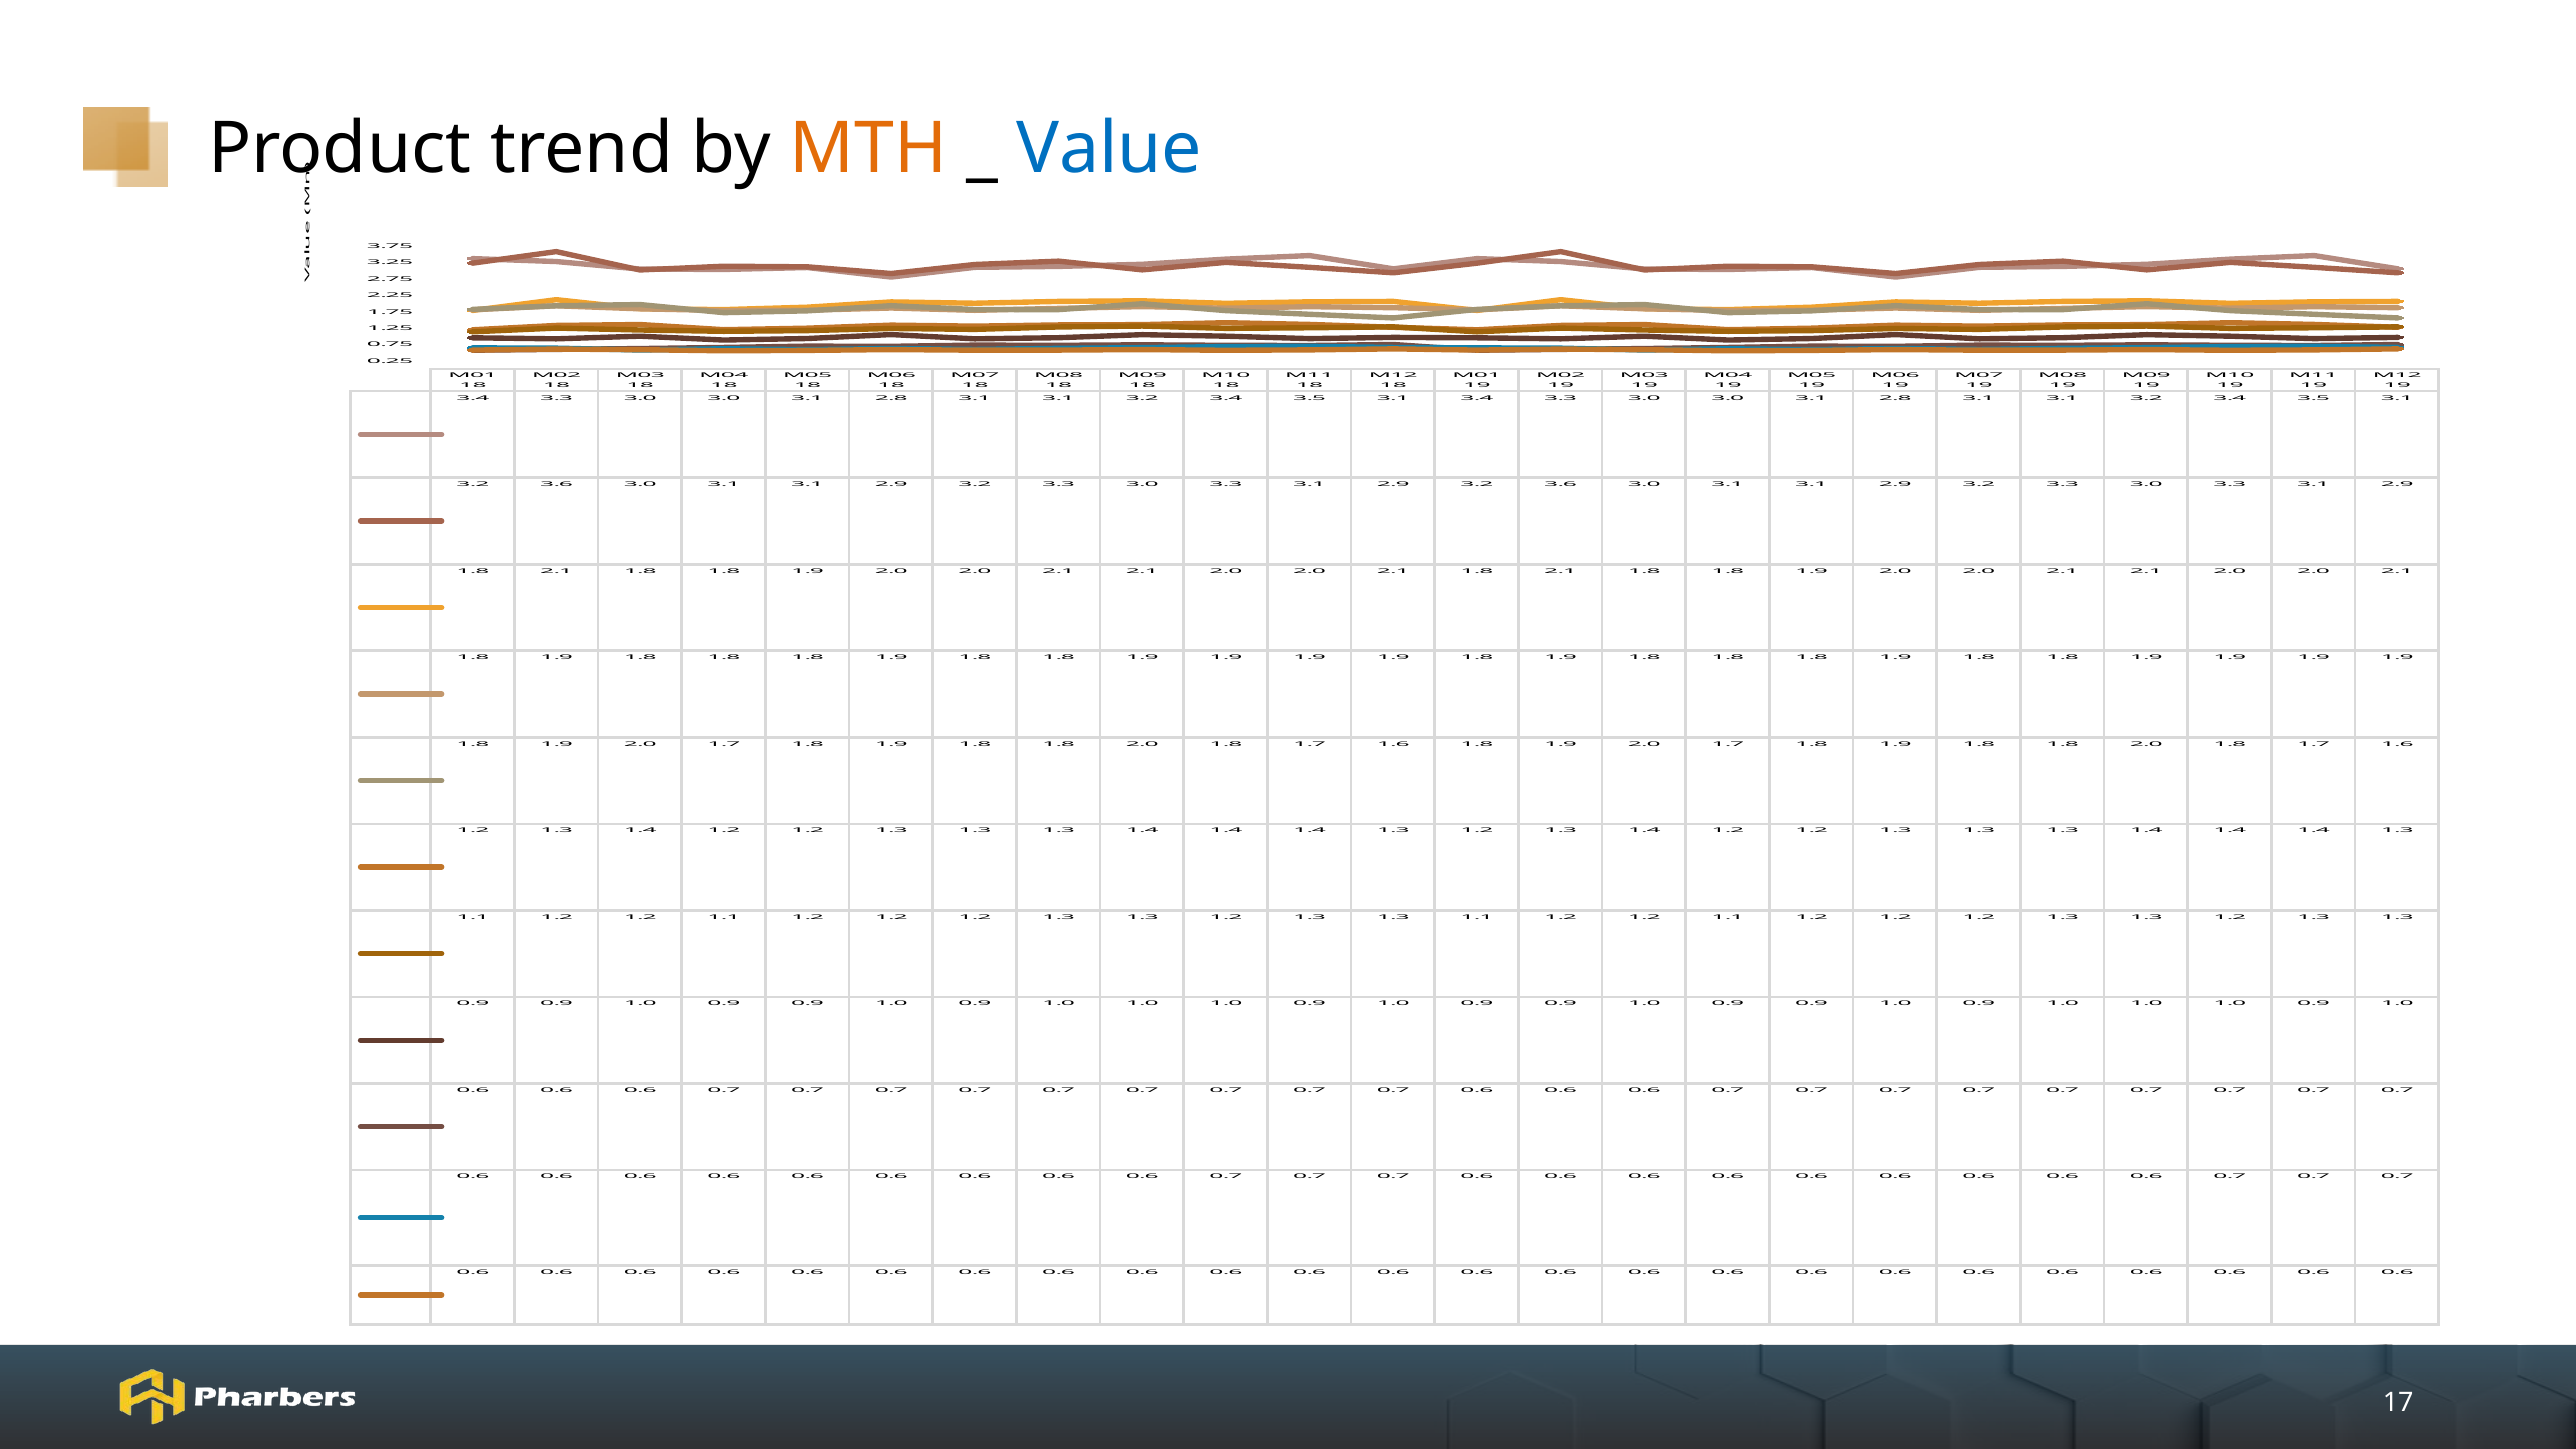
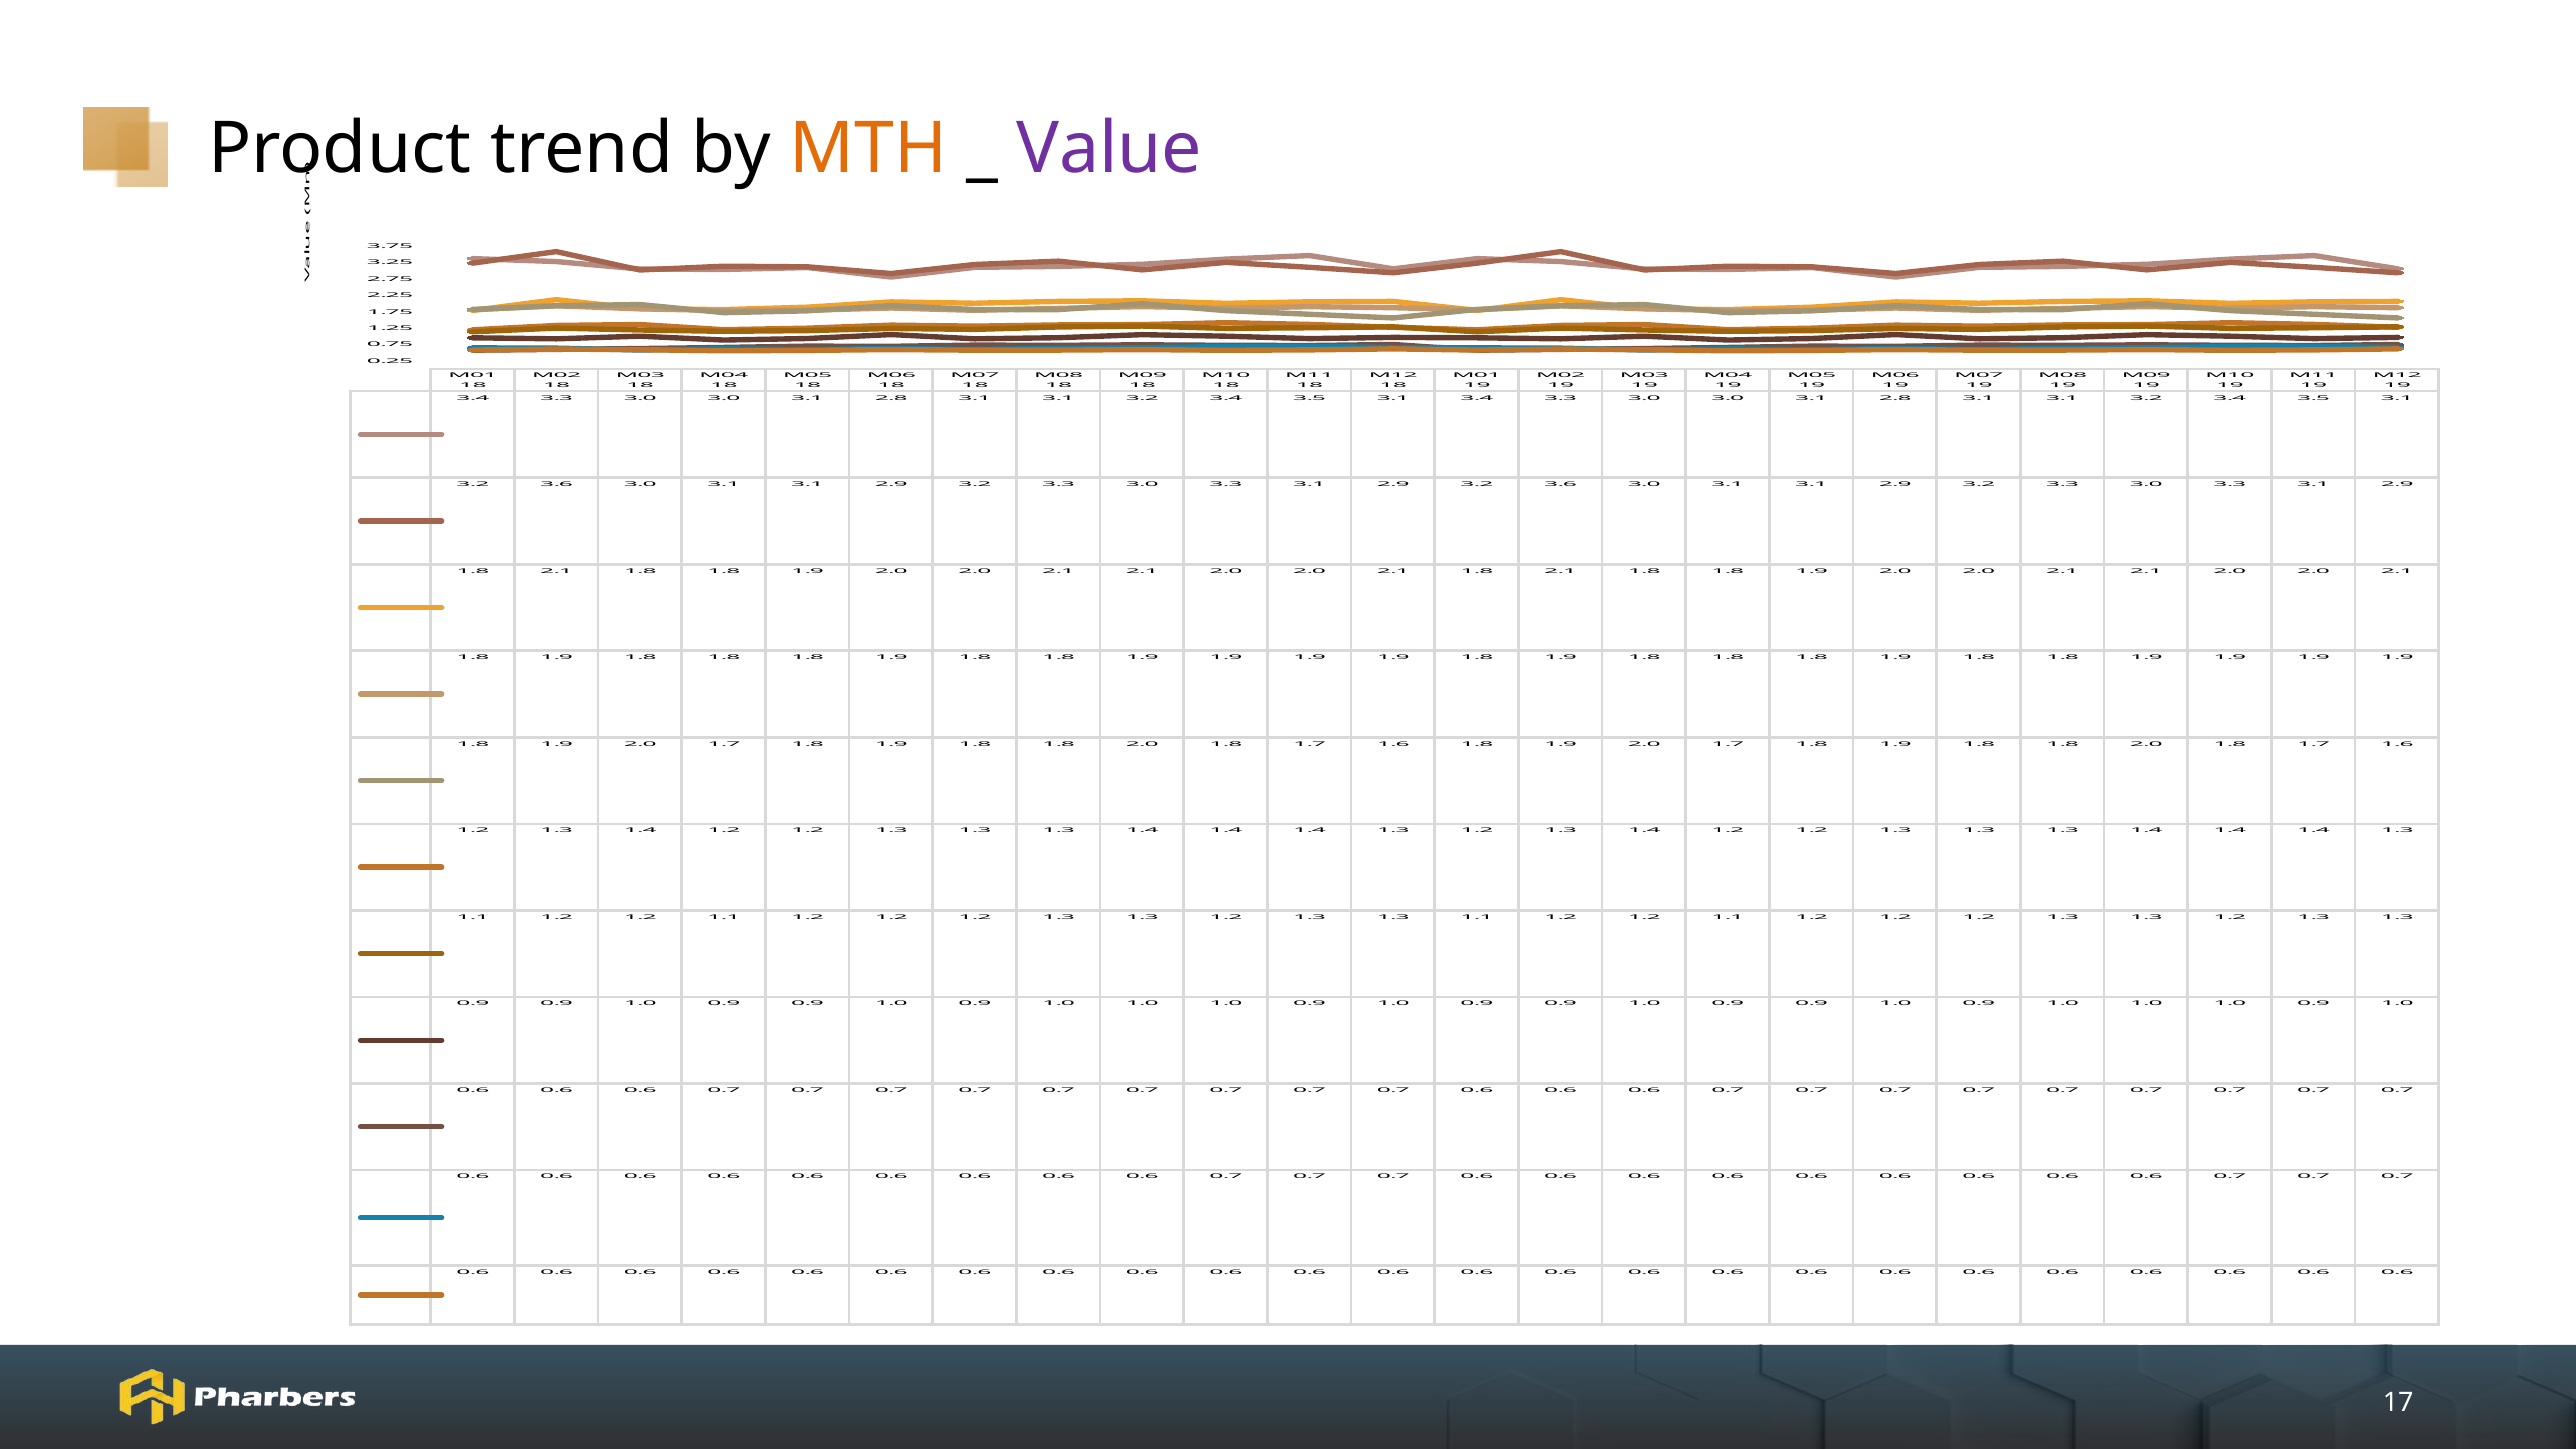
Value colour: blue -> purple
